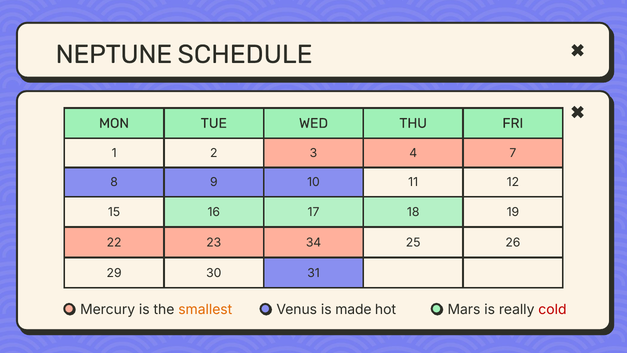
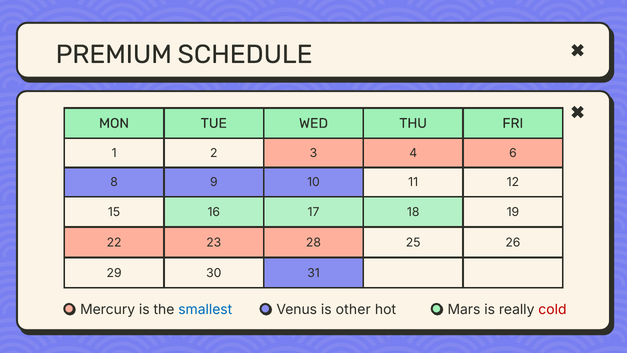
NEPTUNE: NEPTUNE -> PREMIUM
7: 7 -> 6
34: 34 -> 28
smallest colour: orange -> blue
made: made -> other
